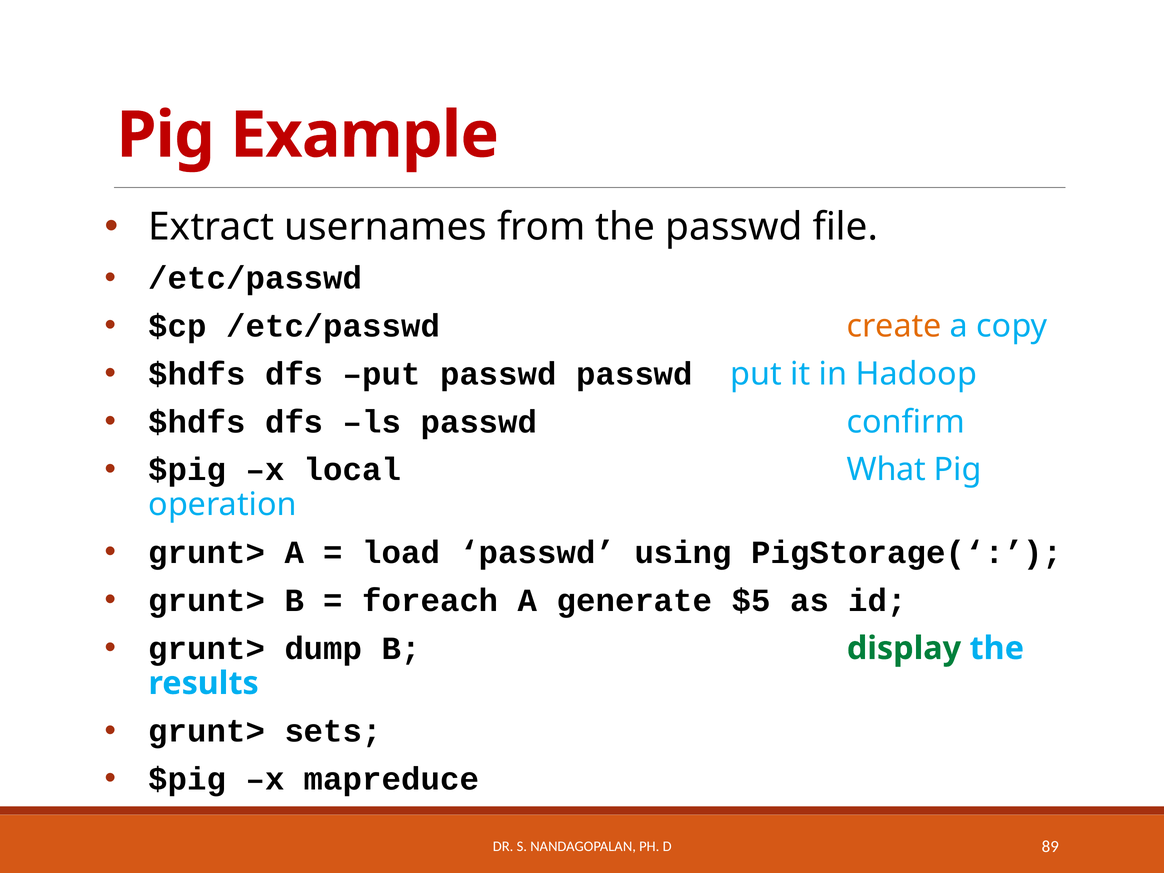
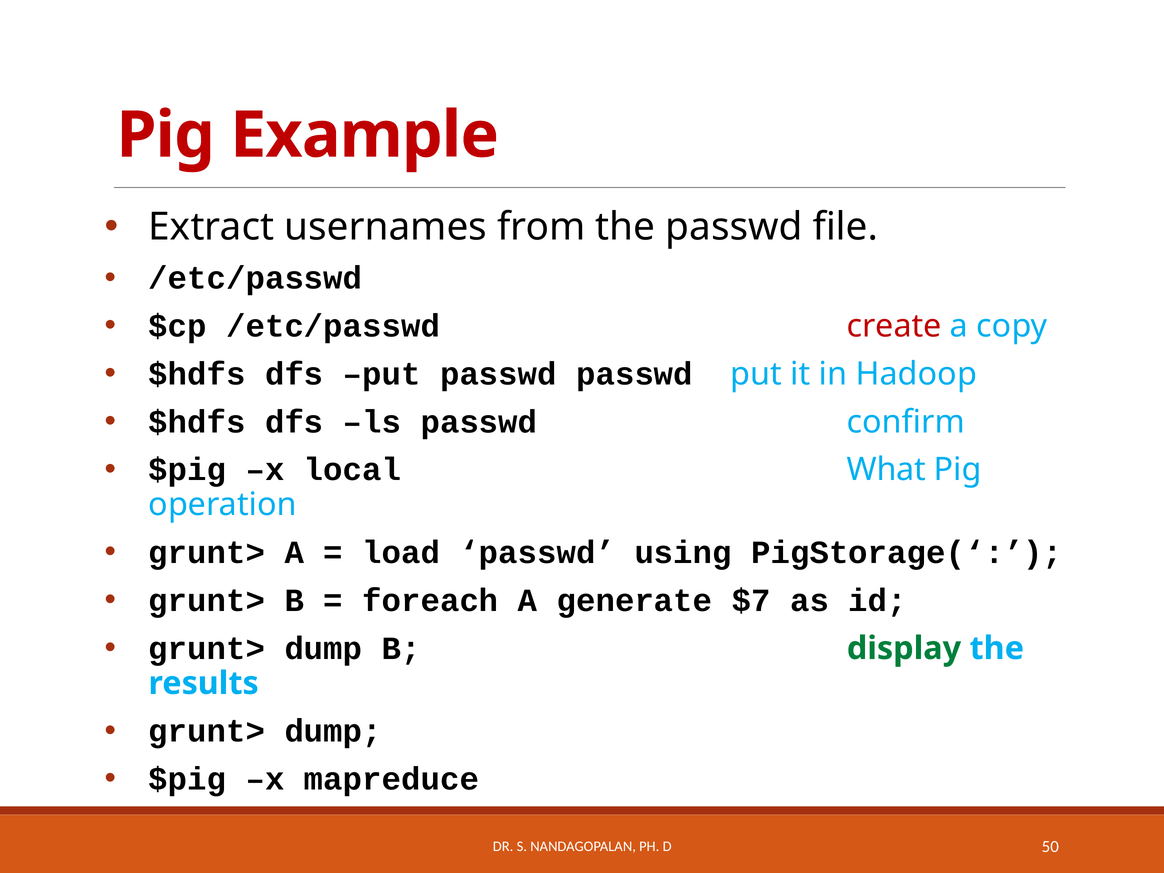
create colour: orange -> red
$5: $5 -> $7
sets at (333, 731): sets -> dump
89: 89 -> 50
